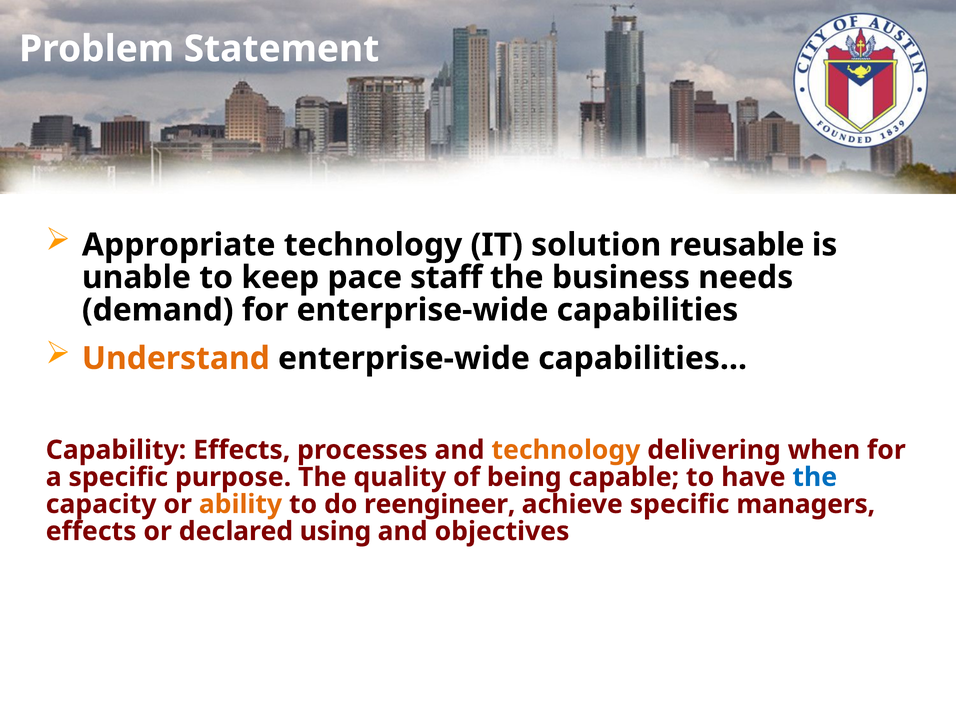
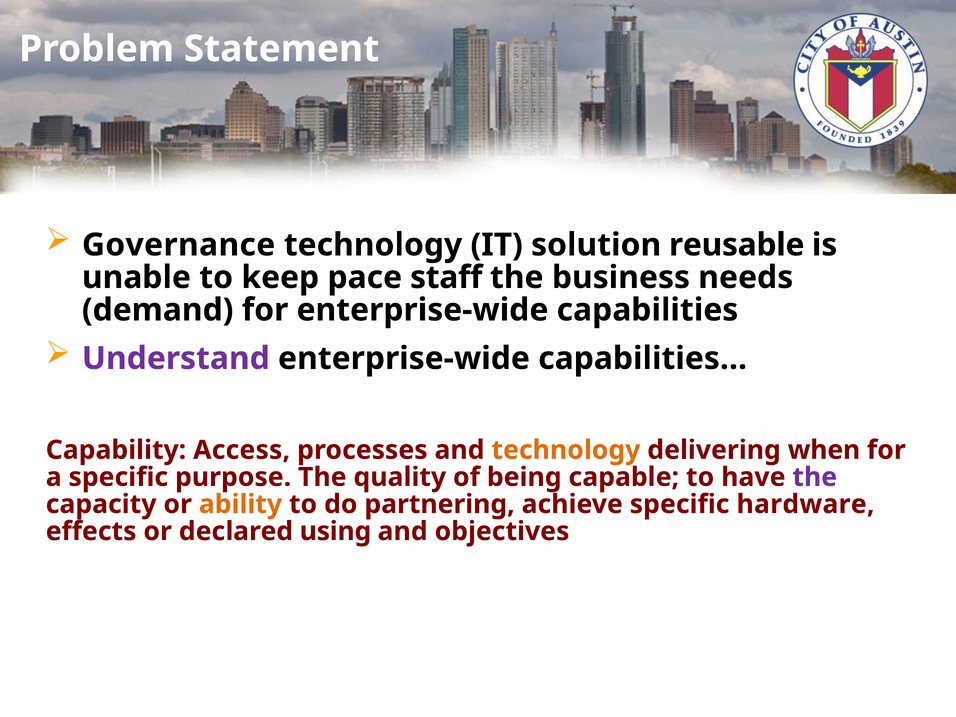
Appropriate: Appropriate -> Governance
Understand colour: orange -> purple
Capability Effects: Effects -> Access
the at (815, 477) colour: blue -> purple
reengineer: reengineer -> partnering
managers: managers -> hardware
